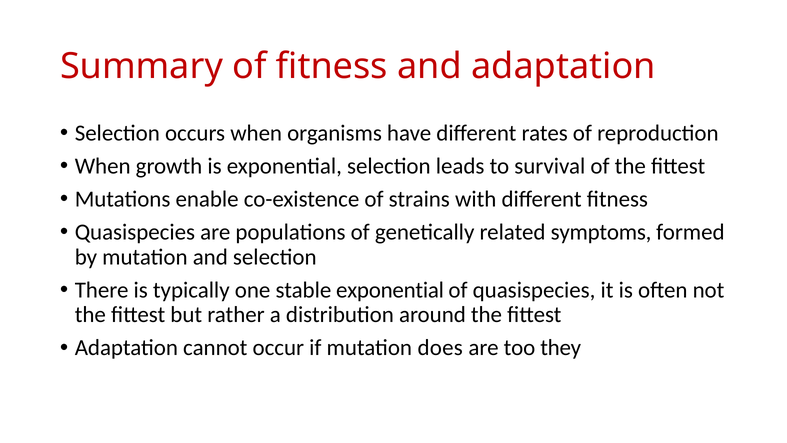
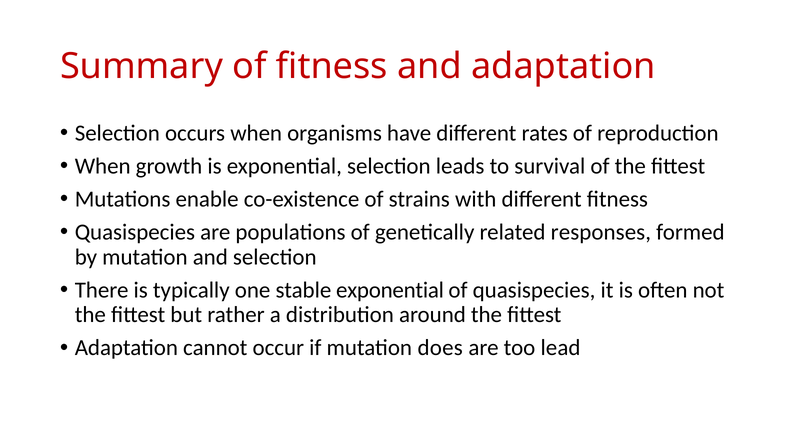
symptoms: symptoms -> responses
they: they -> lead
